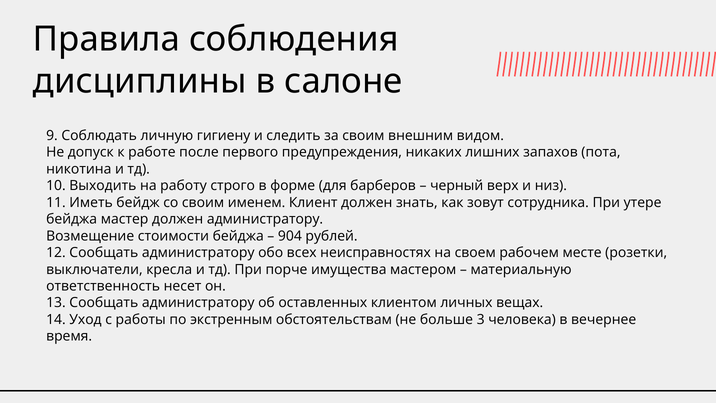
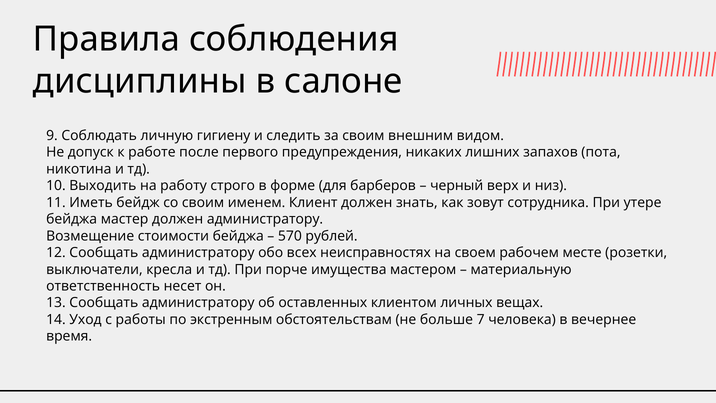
904: 904 -> 570
3: 3 -> 7
